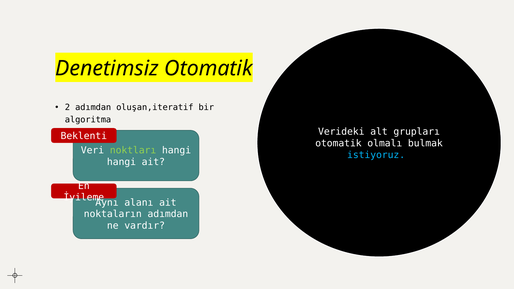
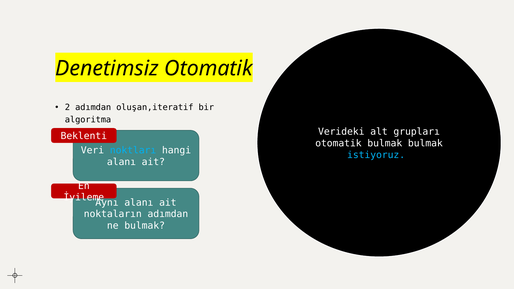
otomatik olmalı: olmalı -> bulmak
noktları colour: light green -> light blue
hangi at (121, 162): hangi -> alanı
ne vardır: vardır -> bulmak
